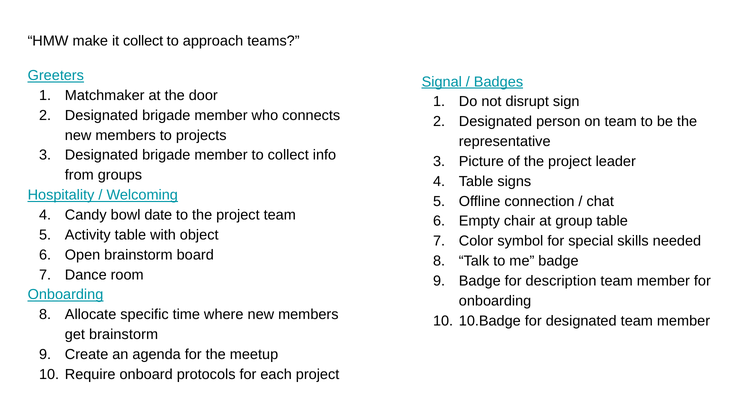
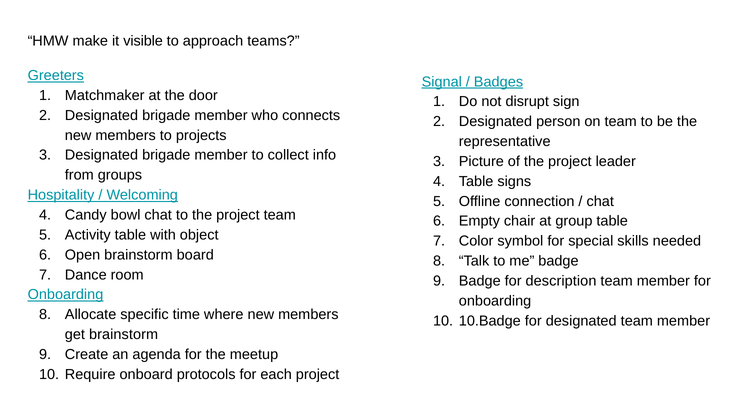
it collect: collect -> visible
bowl date: date -> chat
